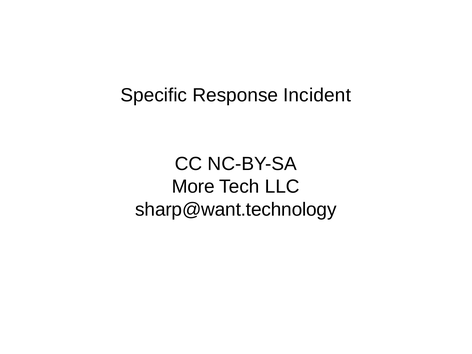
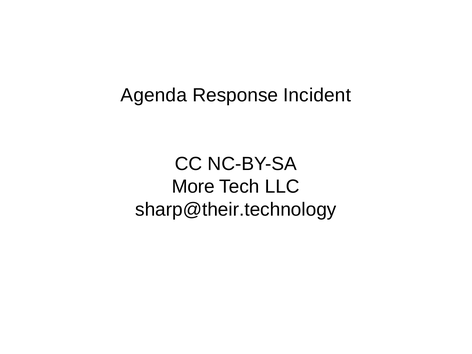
Specific: Specific -> Agenda
sharp@want.technology: sharp@want.technology -> sharp@their.technology
